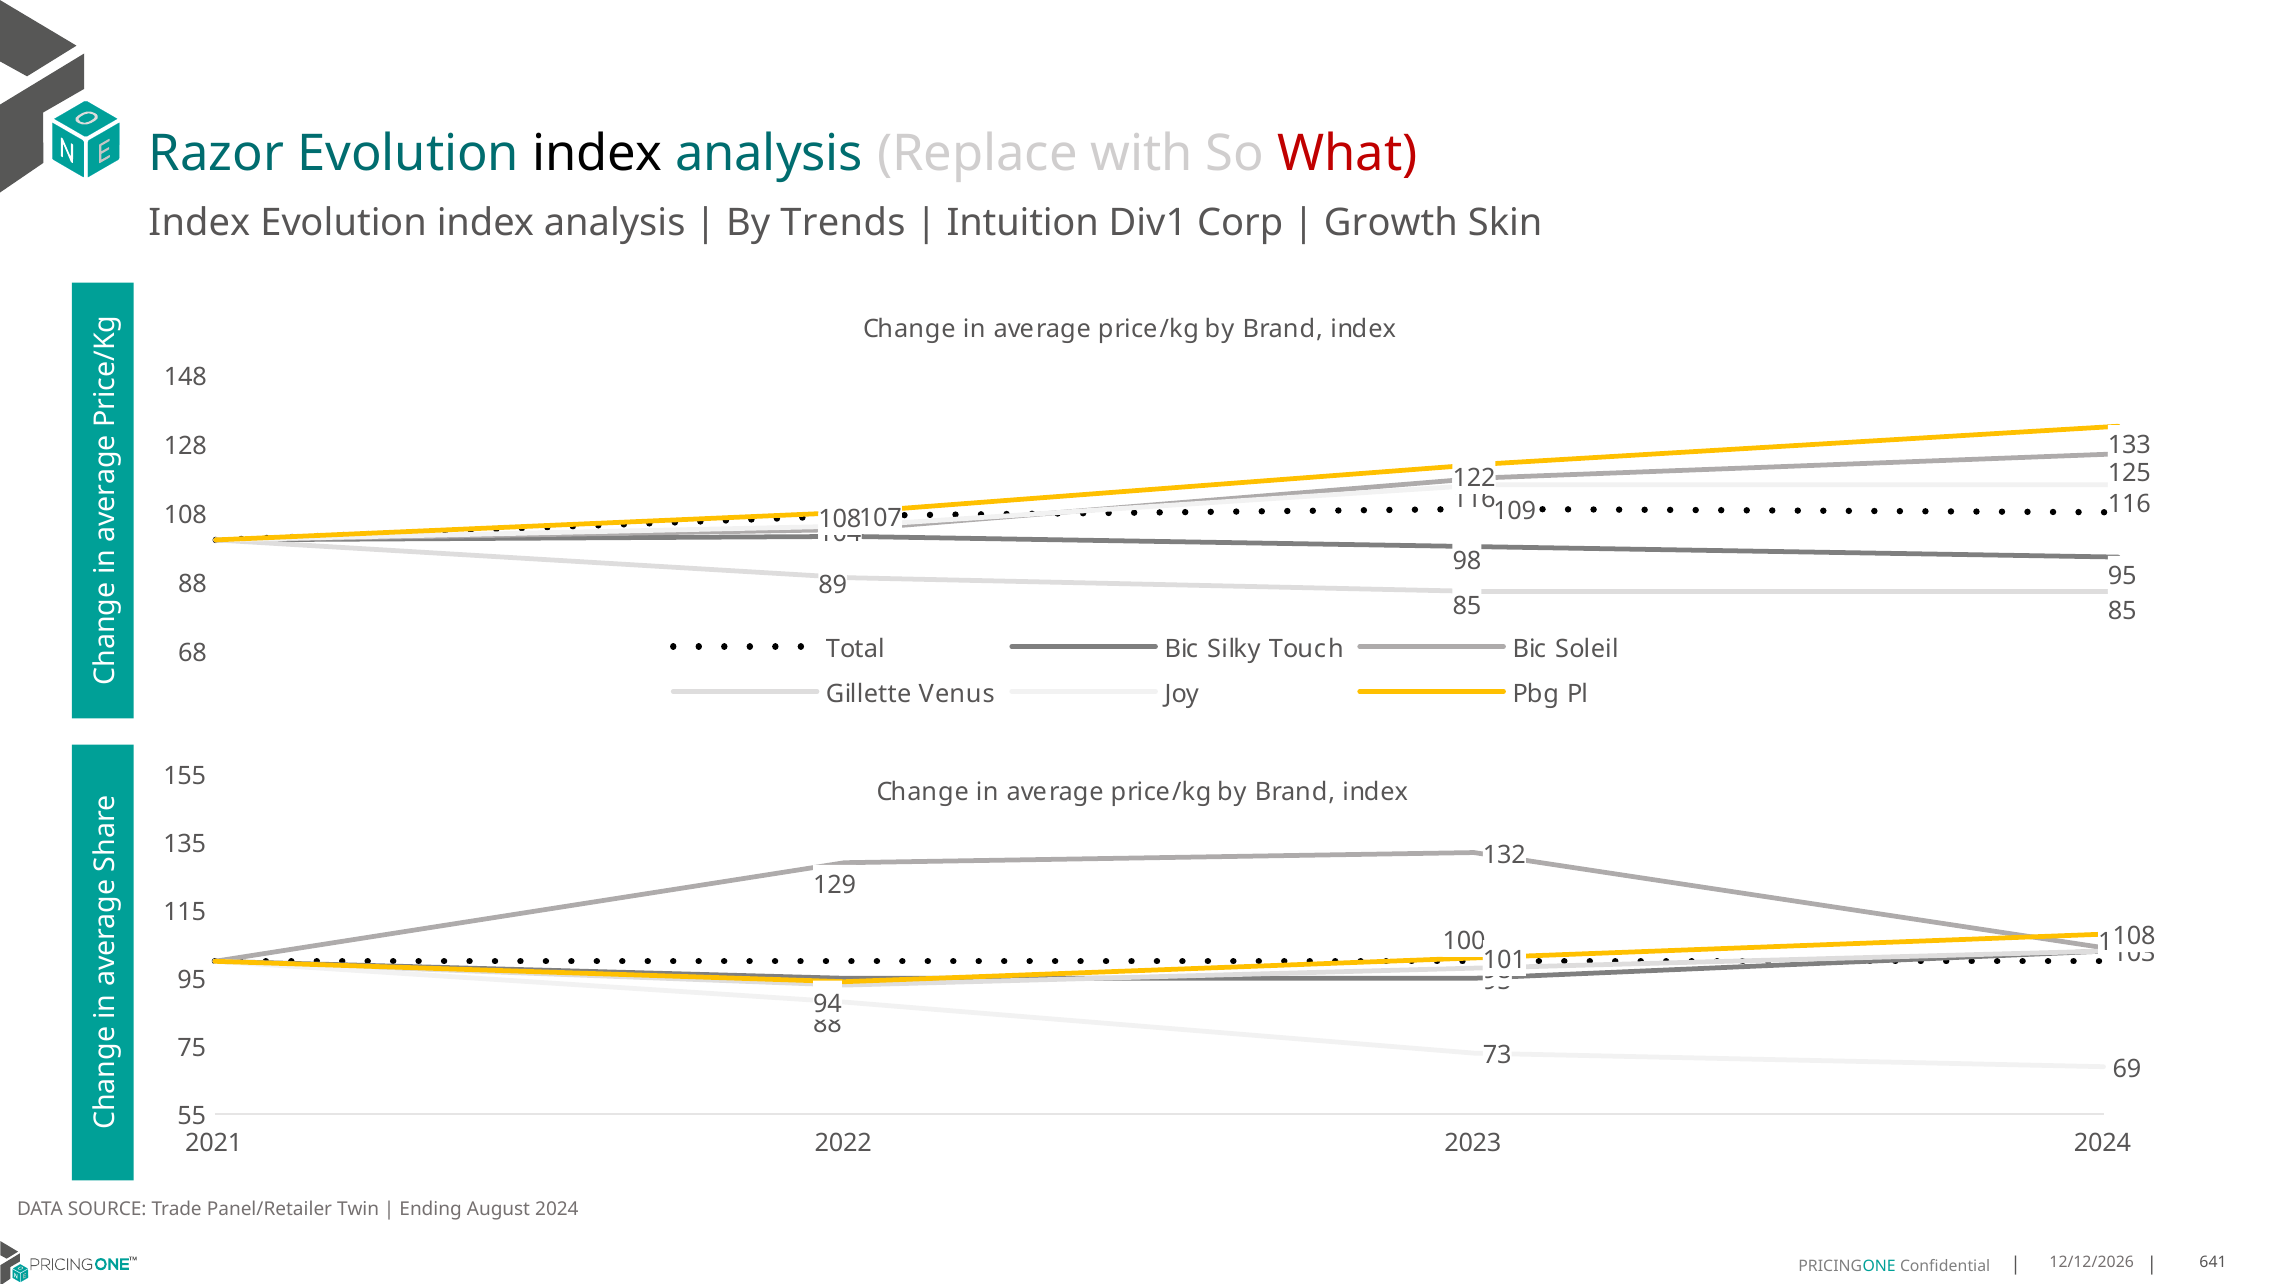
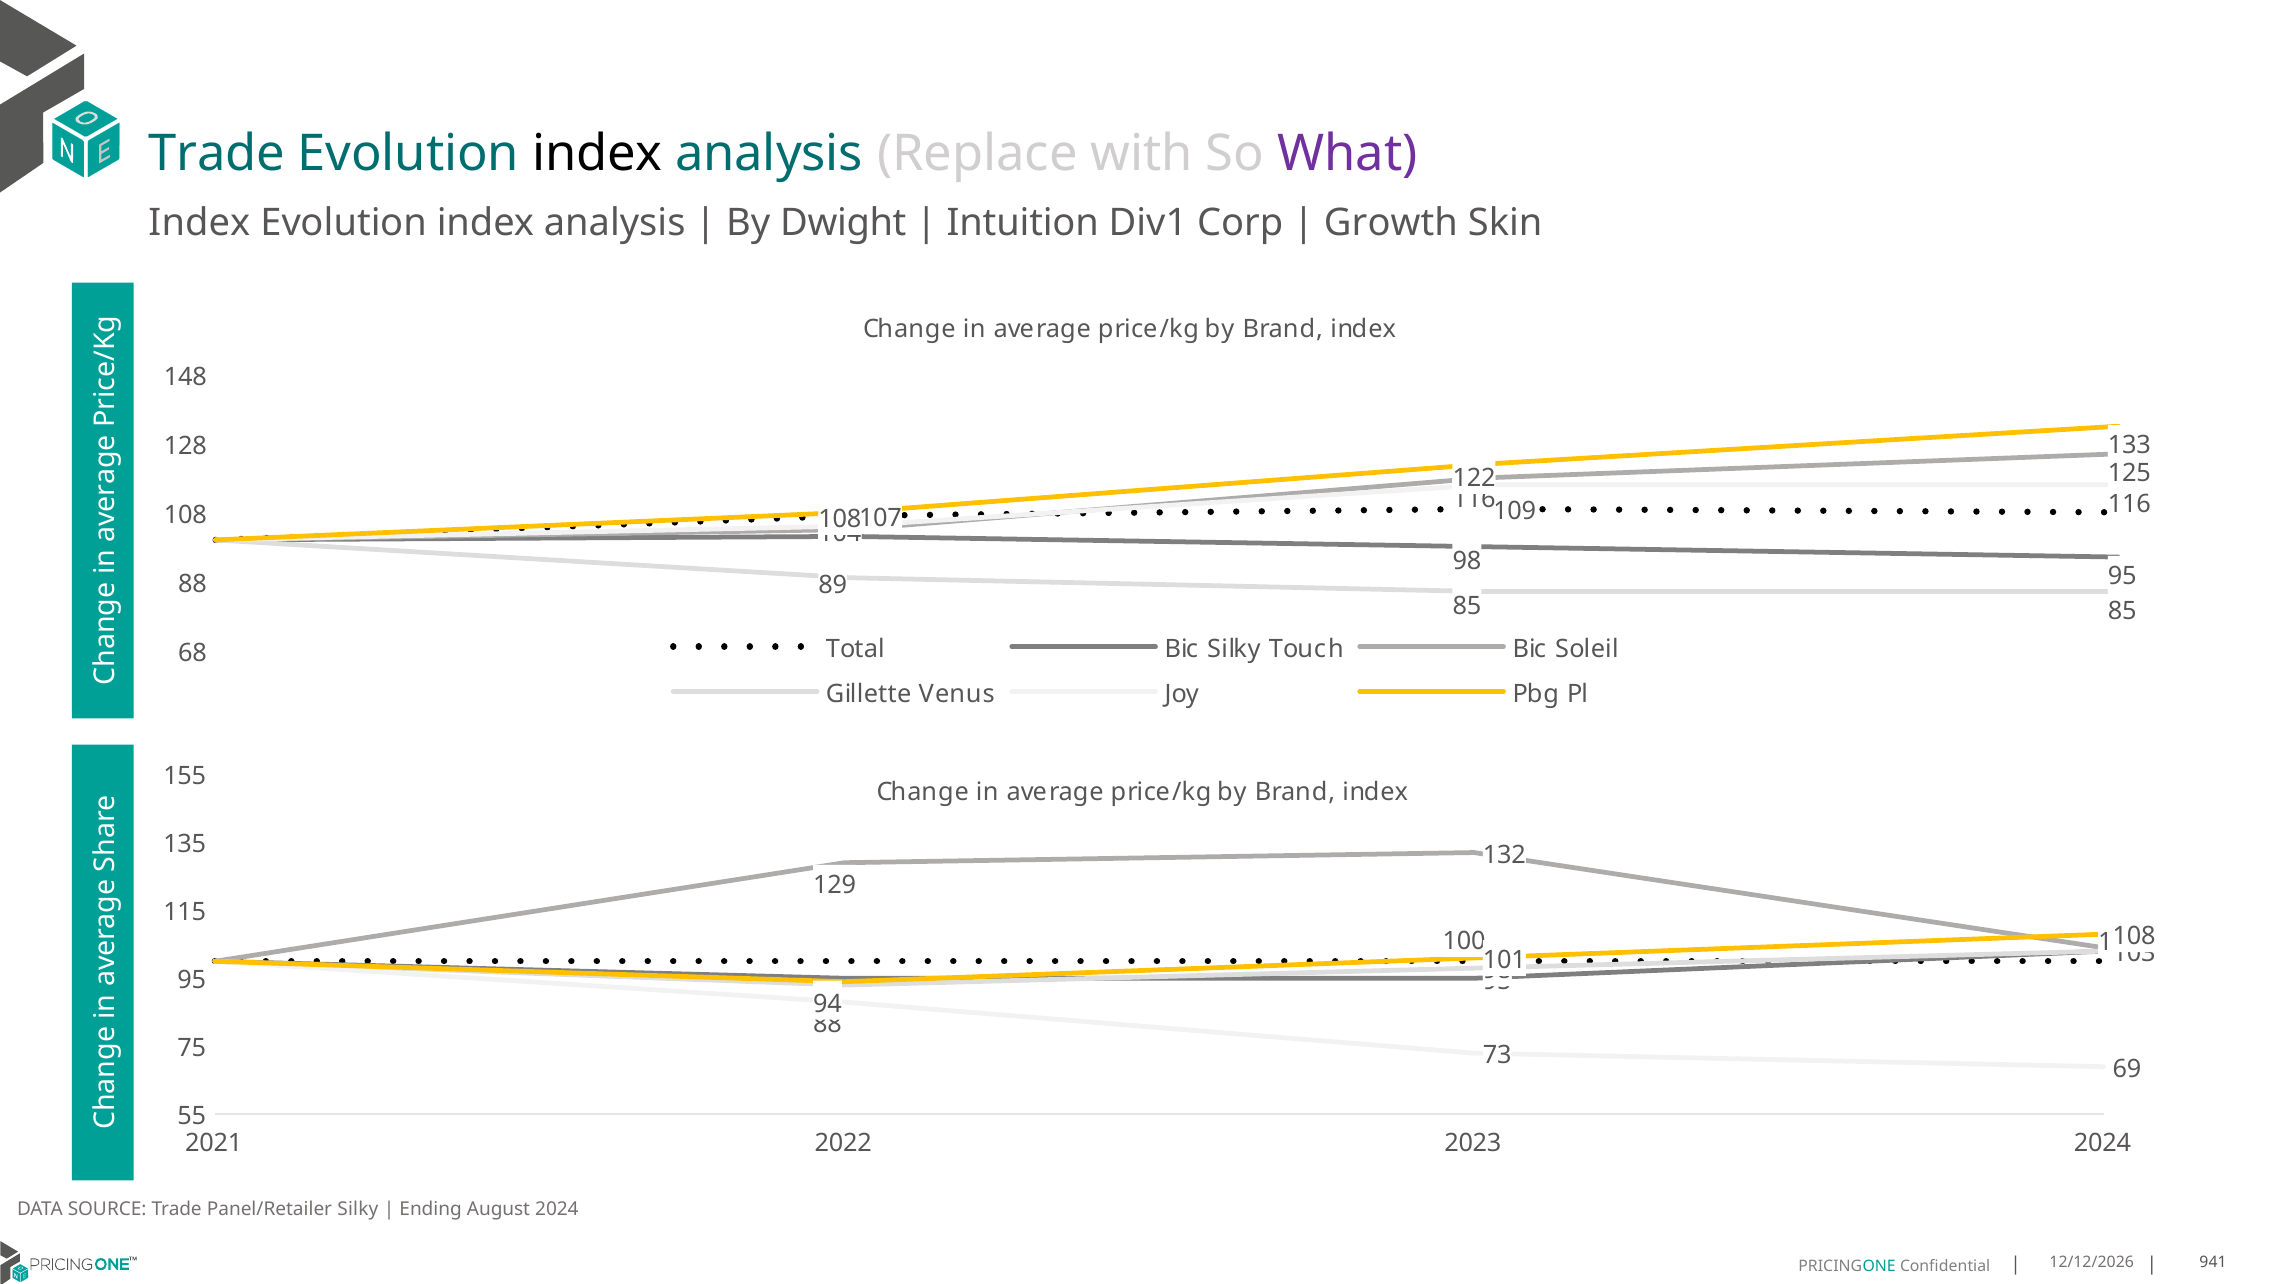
Razor at (217, 153): Razor -> Trade
What colour: red -> purple
Trends: Trends -> Dwight
Panel/Retailer Twin: Twin -> Silky
641: 641 -> 941
